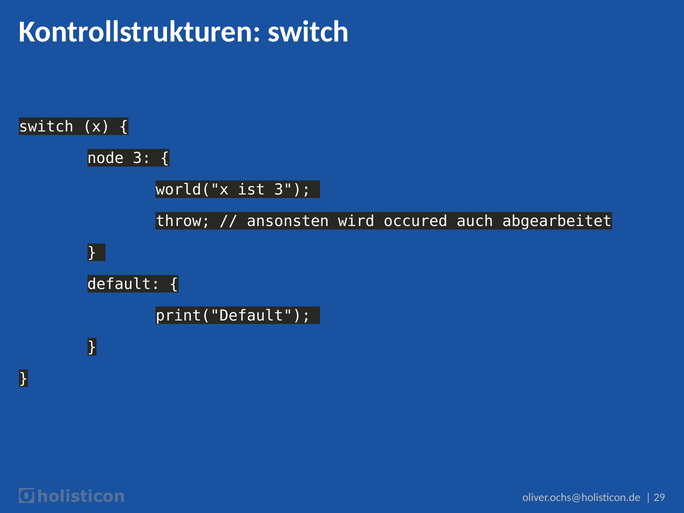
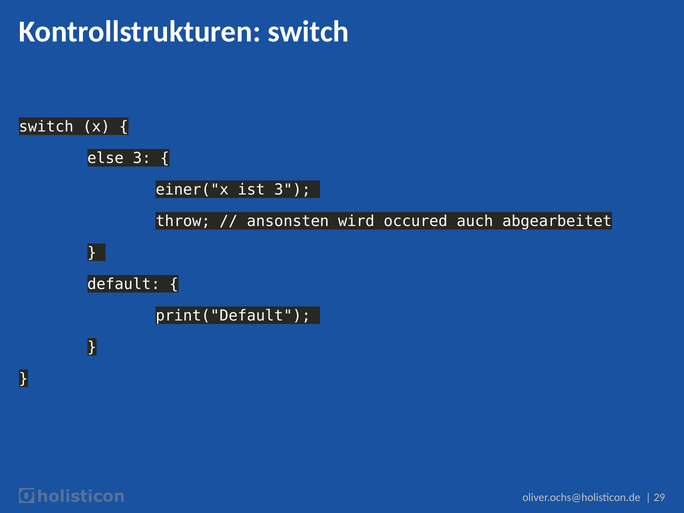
node: node -> else
world("x: world("x -> einer("x
